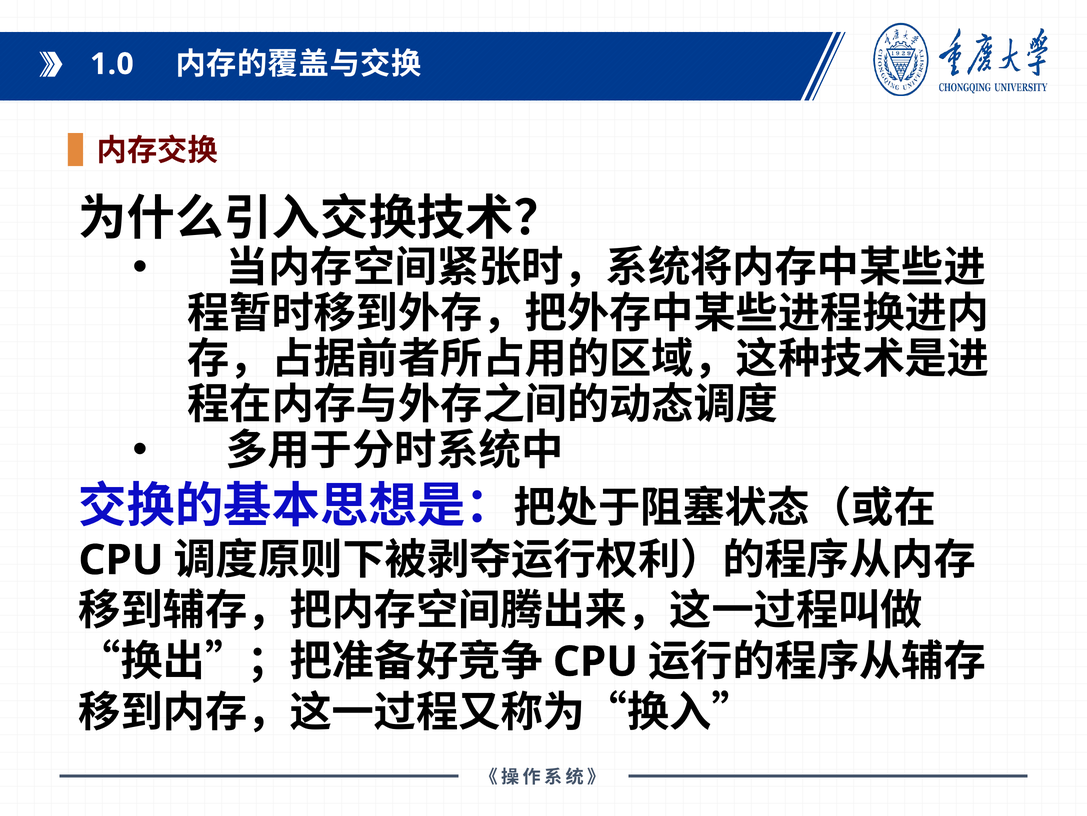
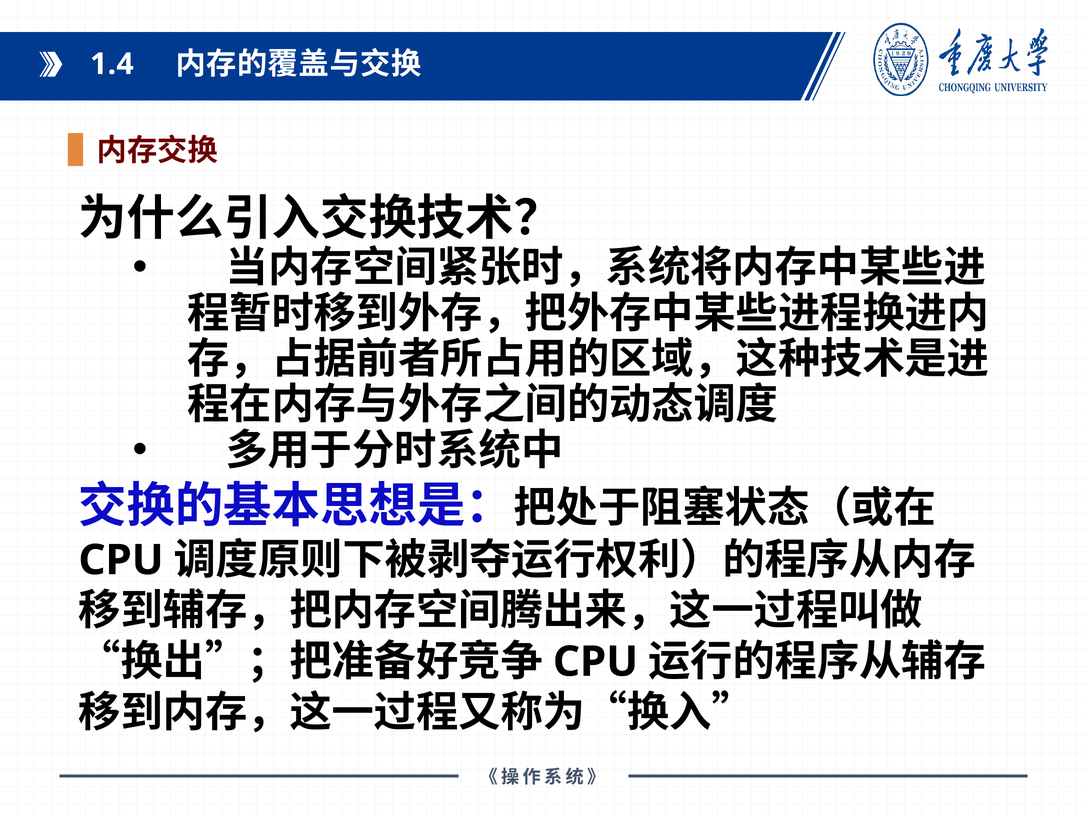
1.0: 1.0 -> 1.4
